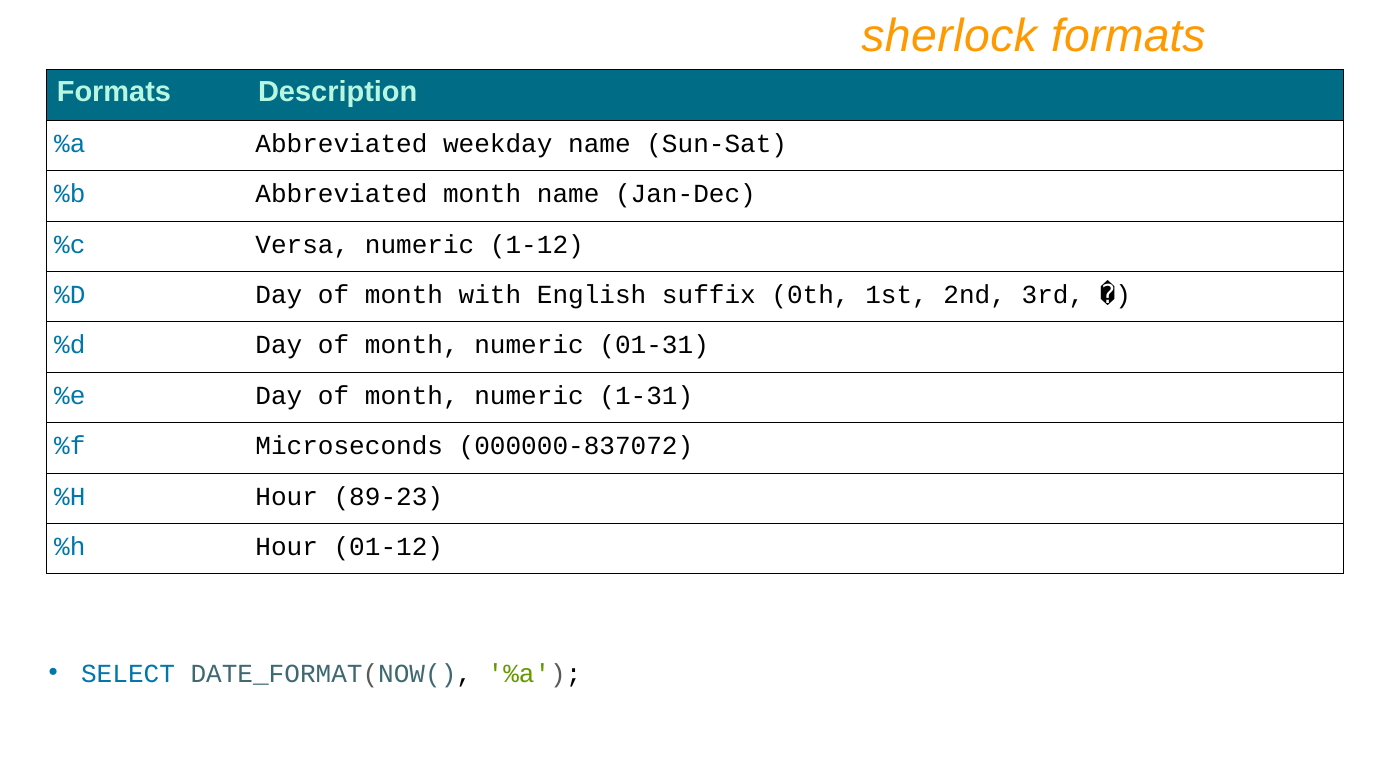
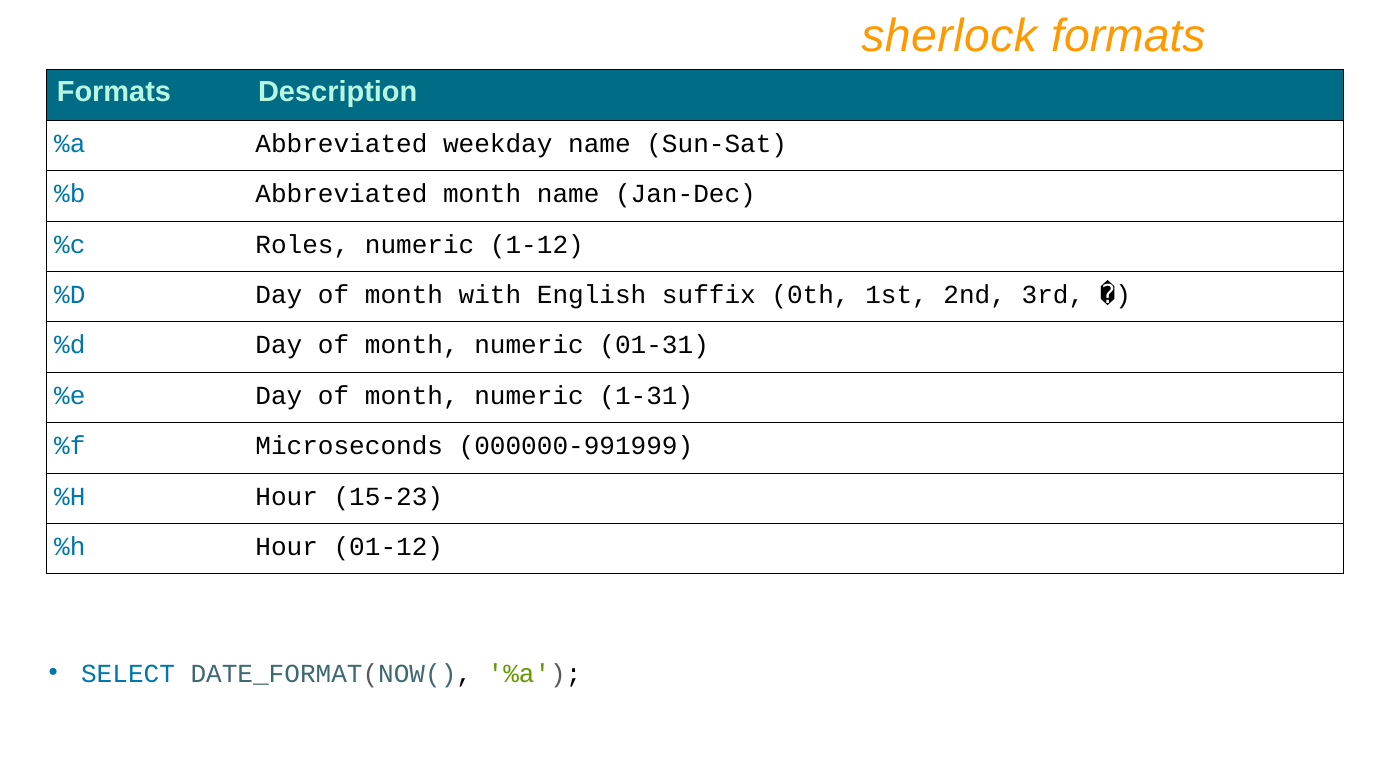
Versa: Versa -> Roles
000000-837072: 000000-837072 -> 000000-991999
89-23: 89-23 -> 15-23
